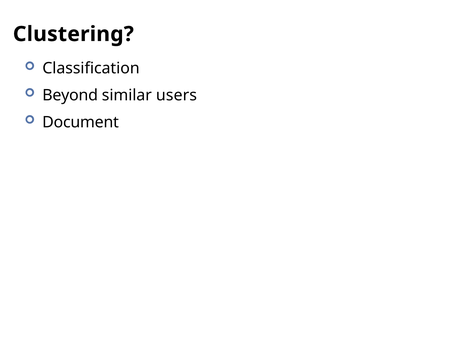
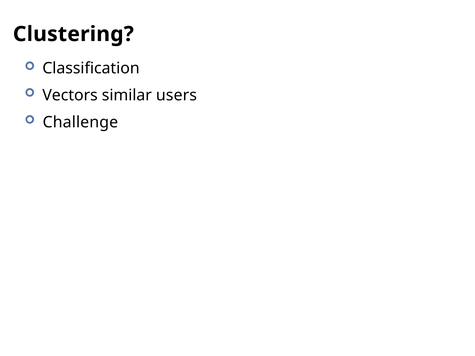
Beyond: Beyond -> Vectors
Document: Document -> Challenge
